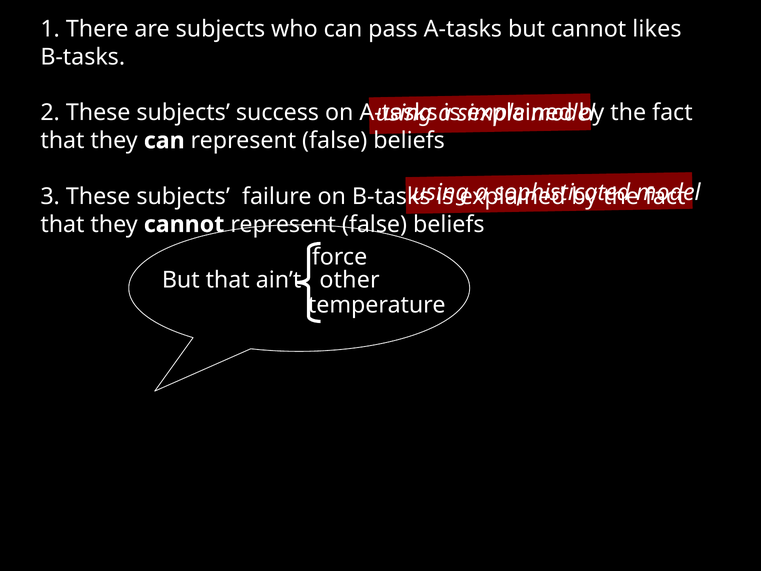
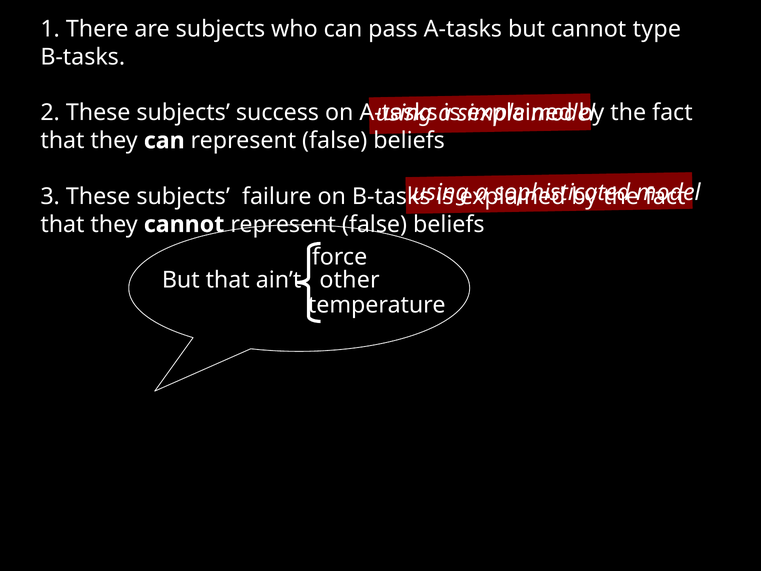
likes: likes -> type
